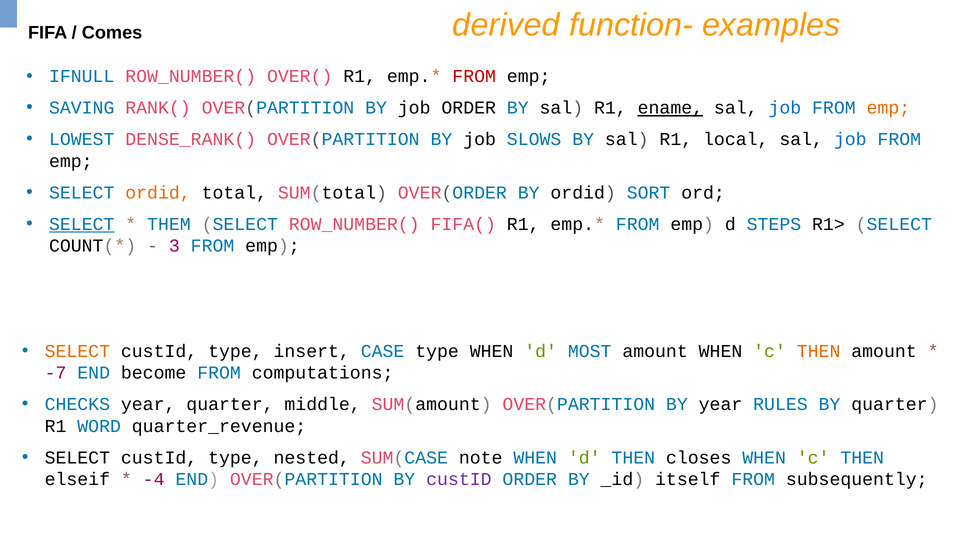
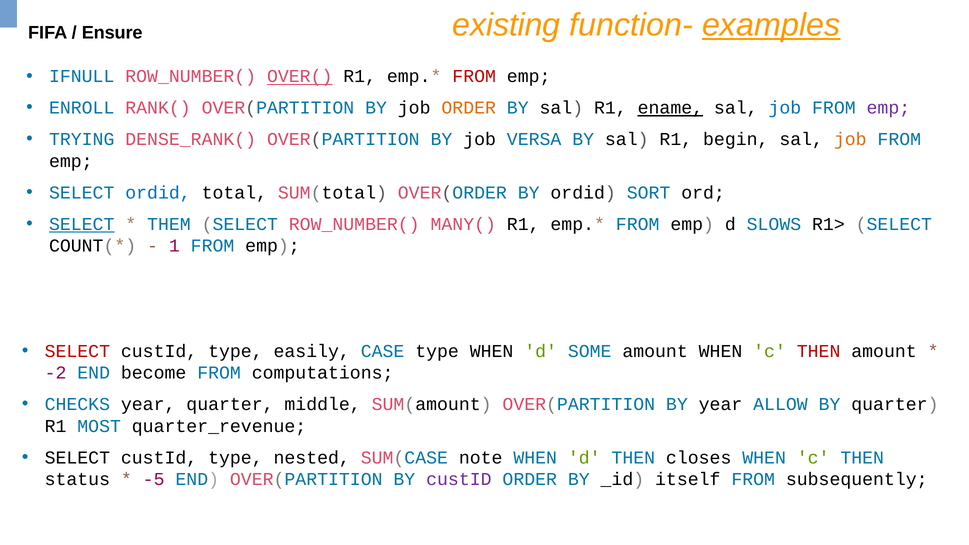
derived: derived -> existing
examples underline: none -> present
Comes: Comes -> Ensure
OVER( underline: none -> present
SAVING: SAVING -> ENROLL
ORDER at (469, 108) colour: black -> orange
emp at (888, 108) colour: orange -> purple
LOWEST: LOWEST -> TRYING
SLOWS: SLOWS -> VERSA
local: local -> begin
job at (850, 139) colour: blue -> orange
ordid at (158, 193) colour: orange -> blue
FIFA(: FIFA( -> MANY(
STEPS: STEPS -> SLOWS
3: 3 -> 1
SELECT at (77, 351) colour: orange -> red
insert: insert -> easily
MOST: MOST -> SOME
THEN at (819, 351) colour: orange -> red
-7: -7 -> -2
RULES: RULES -> ALLOW
WORD: WORD -> MOST
elseif: elseif -> status
-4: -4 -> -5
